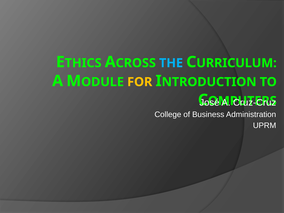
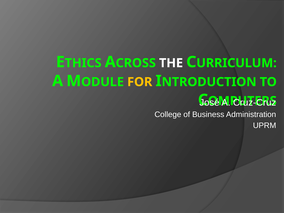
THE colour: light blue -> white
